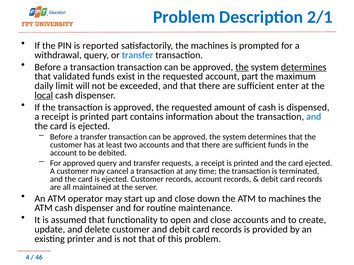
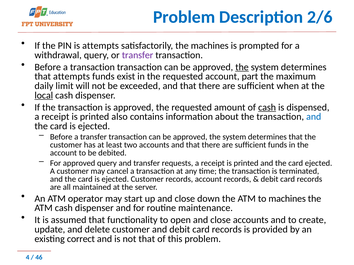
2/1: 2/1 -> 2/6
is reported: reported -> attempts
transfer at (138, 55) colour: blue -> purple
determines at (304, 67) underline: present -> none
that validated: validated -> attempts
enter: enter -> when
cash at (267, 107) underline: none -> present
printed part: part -> also
printer: printer -> correct
